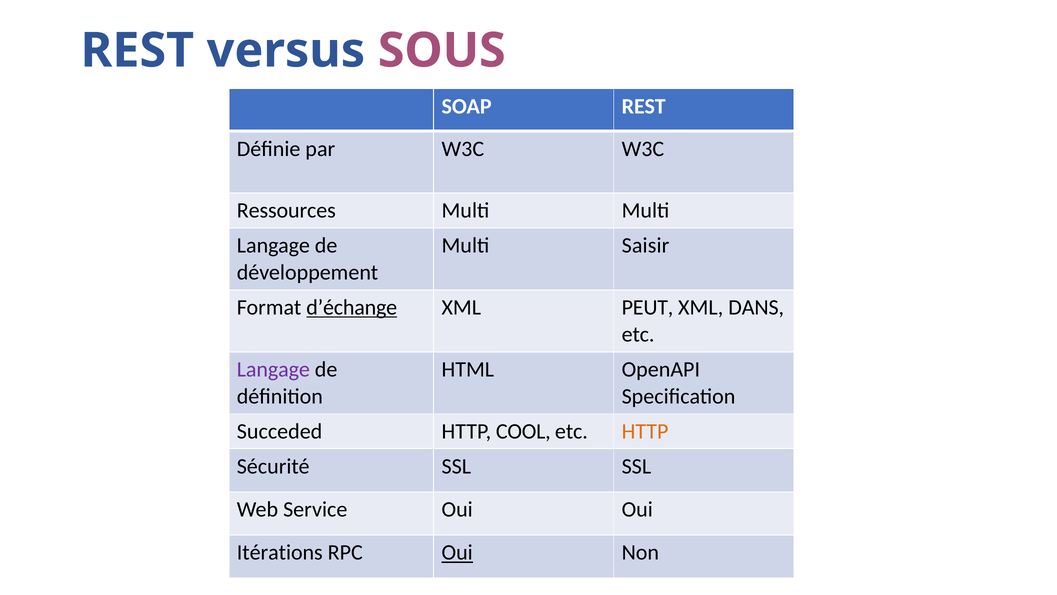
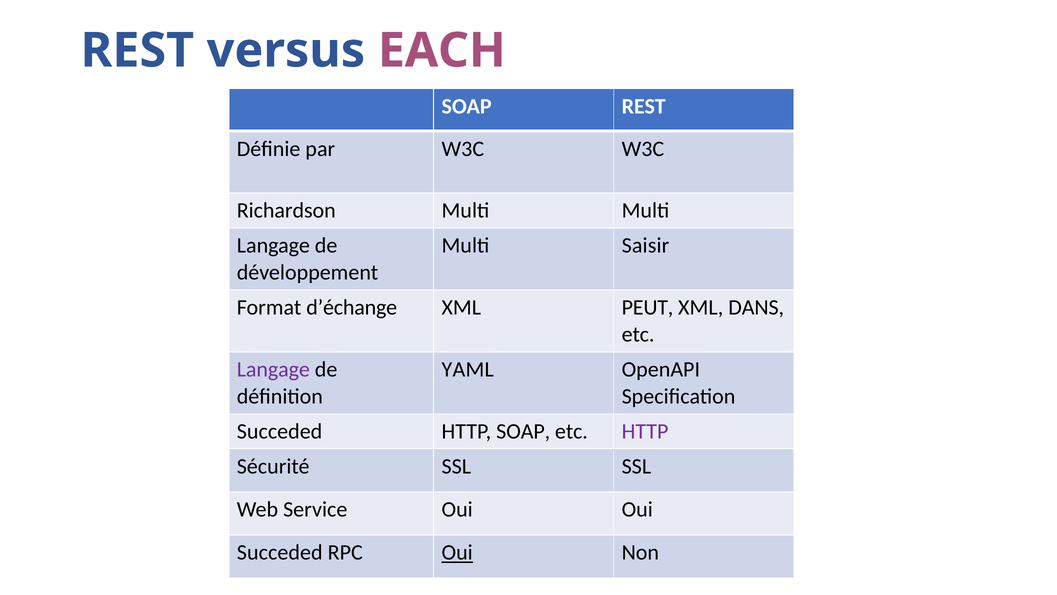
SOUS: SOUS -> EACH
Ressources: Ressources -> Richardson
d’échange underline: present -> none
HTML: HTML -> YAML
HTTP COOL: COOL -> SOAP
HTTP at (645, 431) colour: orange -> purple
Itérations at (280, 552): Itérations -> Succeded
